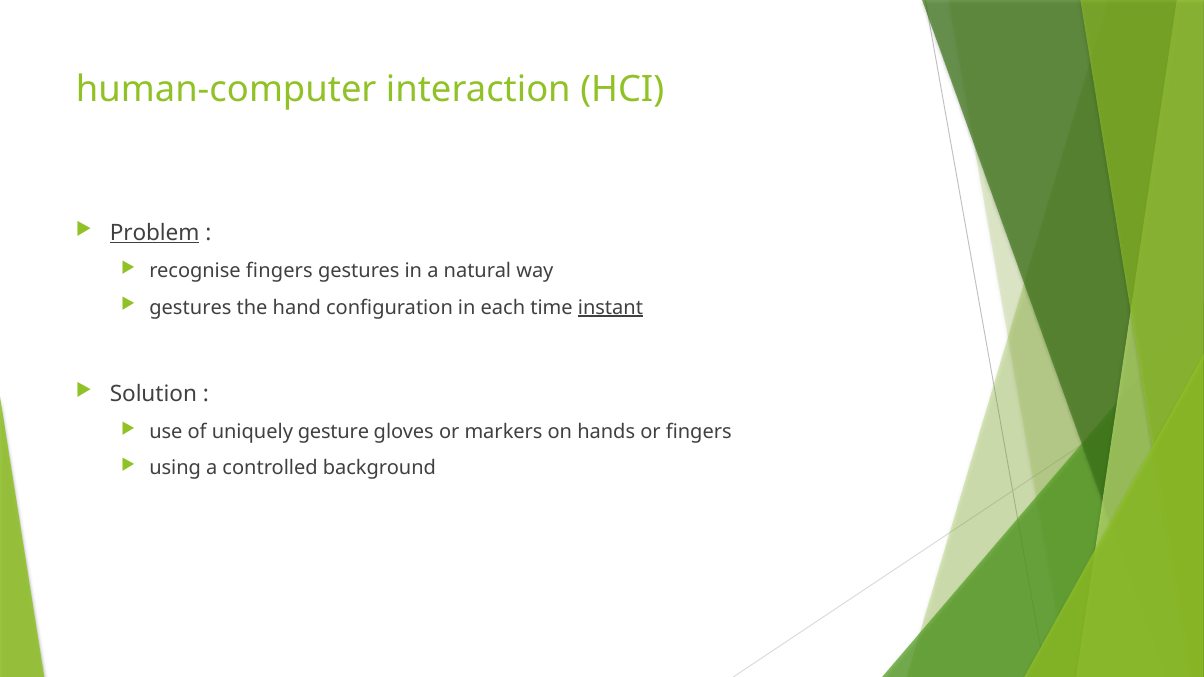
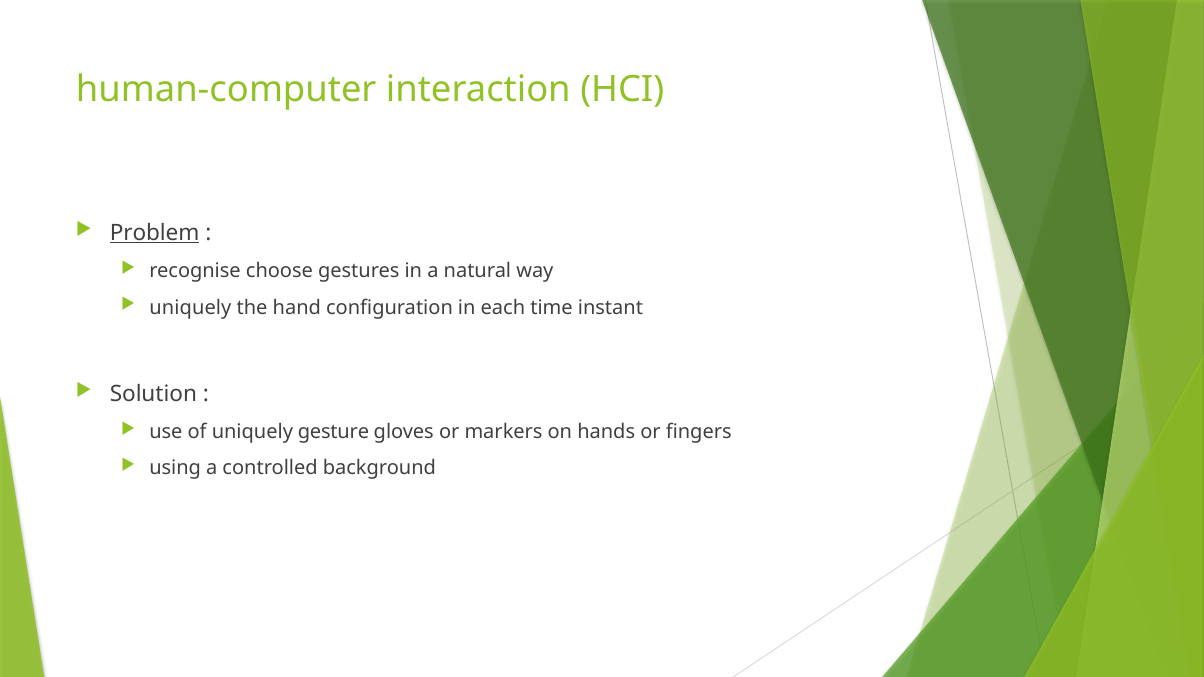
recognise fingers: fingers -> choose
gestures at (190, 308): gestures -> uniquely
instant underline: present -> none
